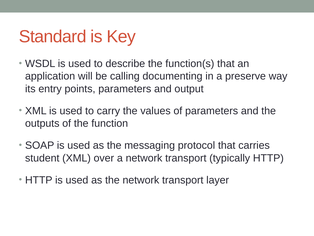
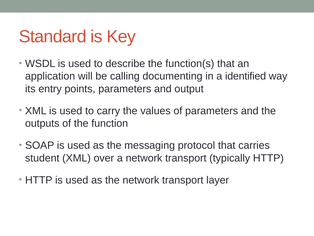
preserve: preserve -> identified
